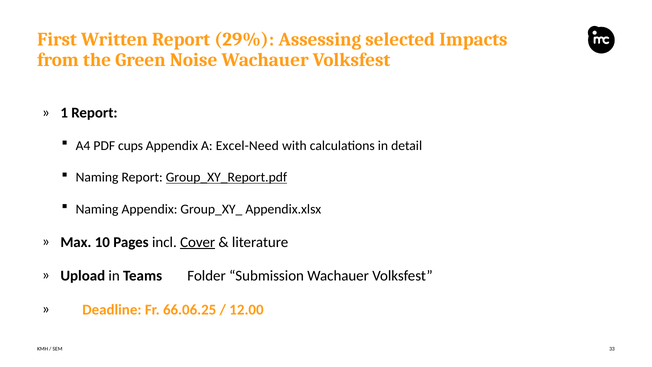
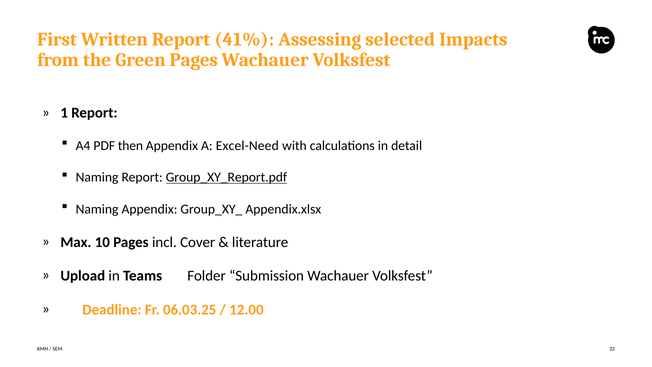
29%: 29% -> 41%
Green Noise: Noise -> Pages
cups: cups -> then
Cover underline: present -> none
66.06.25: 66.06.25 -> 06.03.25
